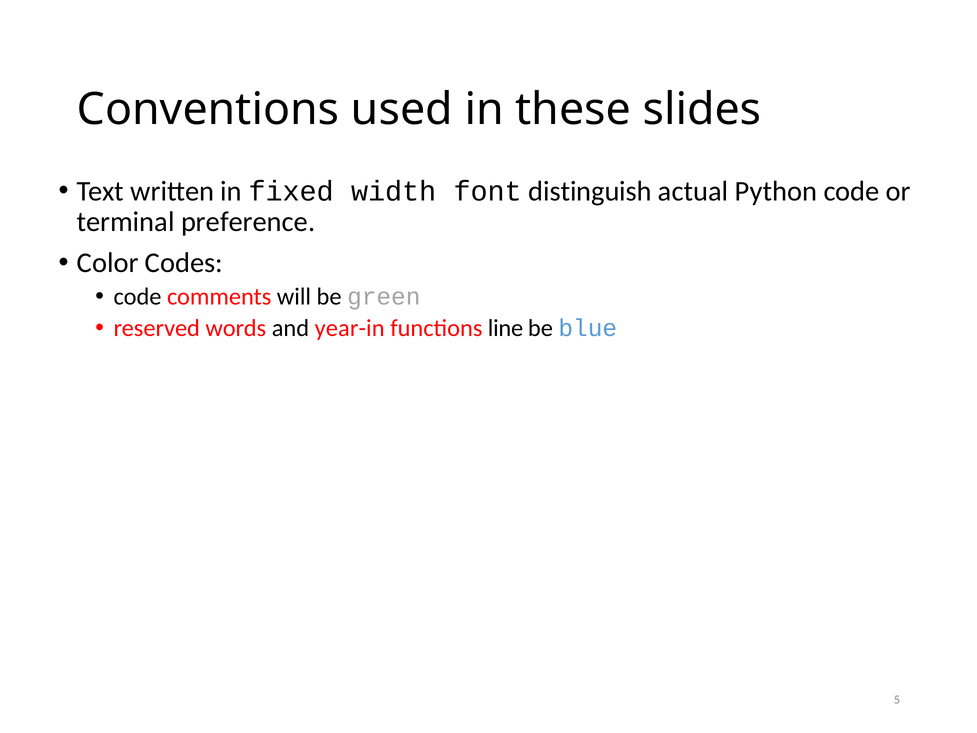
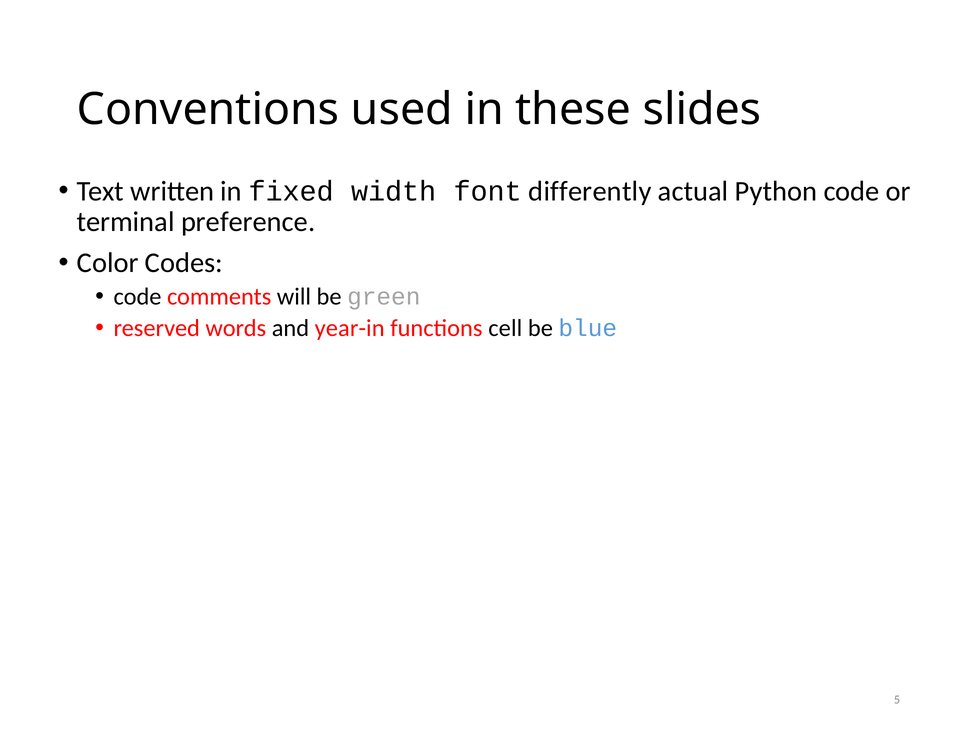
distinguish: distinguish -> differently
line: line -> cell
